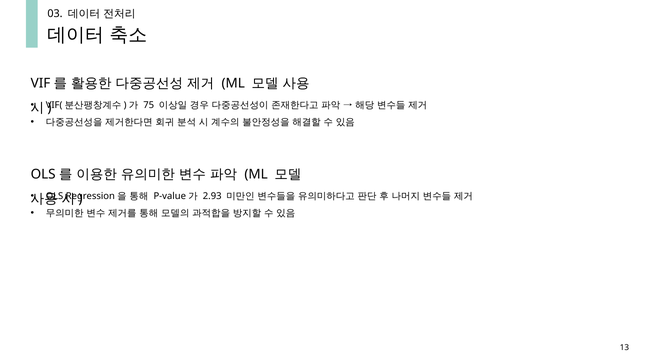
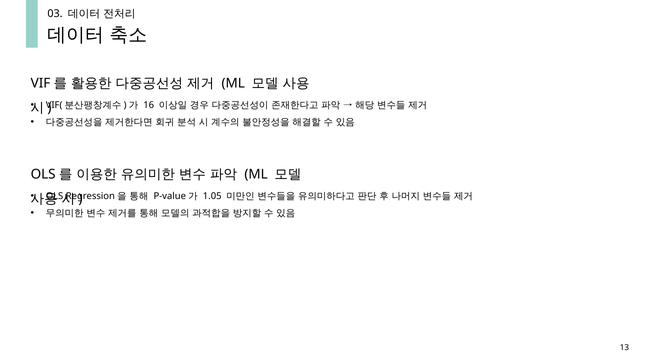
75: 75 -> 16
2.93: 2.93 -> 1.05
